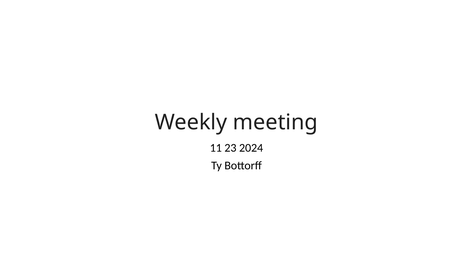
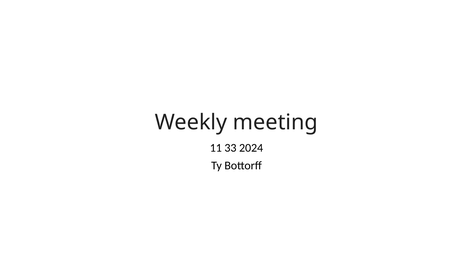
23: 23 -> 33
